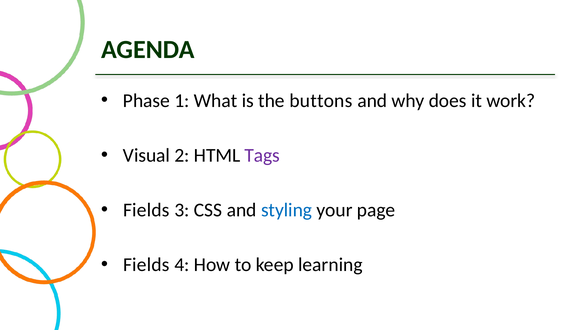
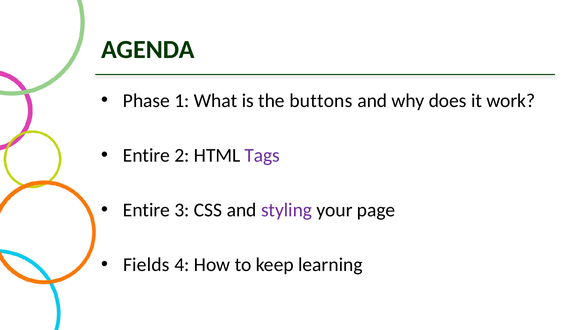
Visual at (146, 155): Visual -> Entire
Fields at (146, 210): Fields -> Entire
styling colour: blue -> purple
